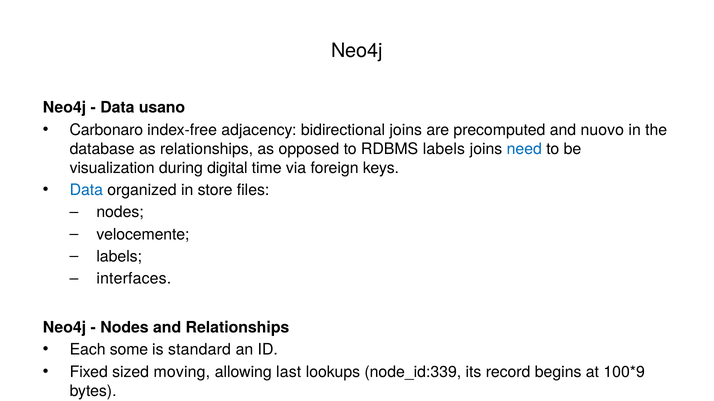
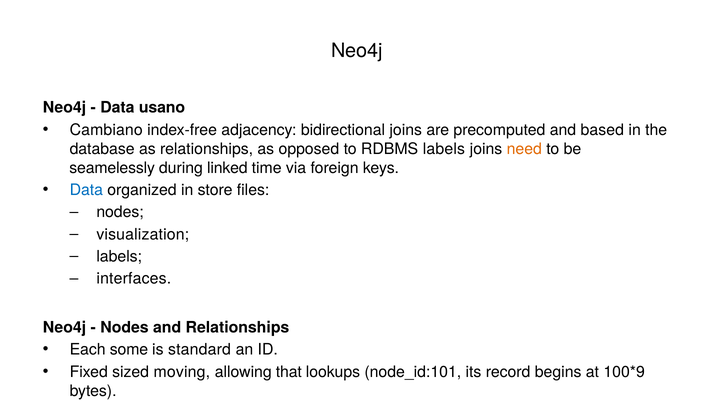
Carbonaro: Carbonaro -> Cambiano
nuovo: nuovo -> based
need colour: blue -> orange
visualization: visualization -> seamelessly
during digital: digital -> linked
velocemente: velocemente -> visualization
last: last -> that
node_id:339: node_id:339 -> node_id:101
